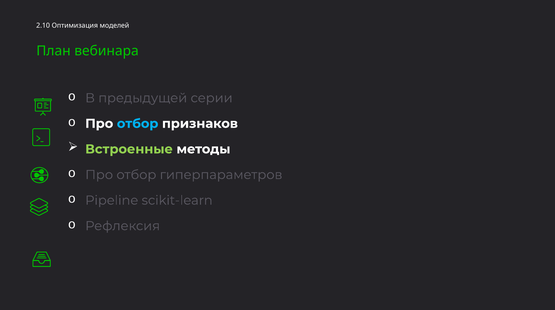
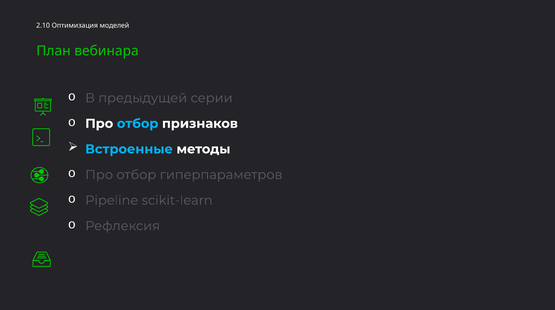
Встроенные colour: light green -> light blue
